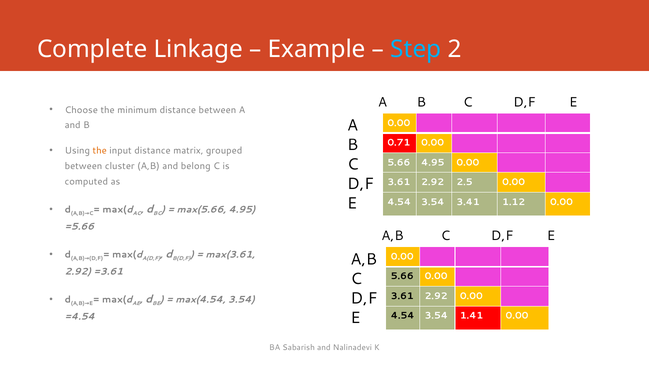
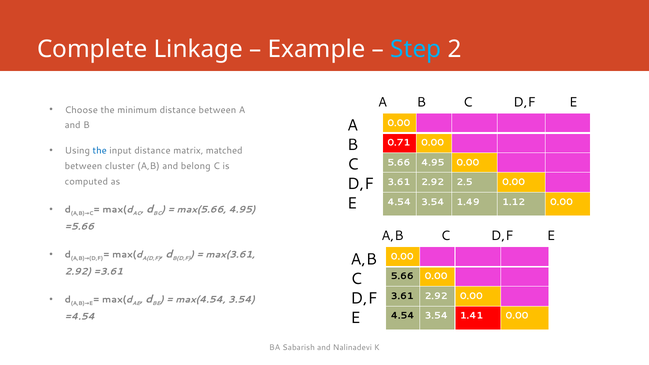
the at (100, 151) colour: orange -> blue
grouped: grouped -> matched
3.41: 3.41 -> 1.49
